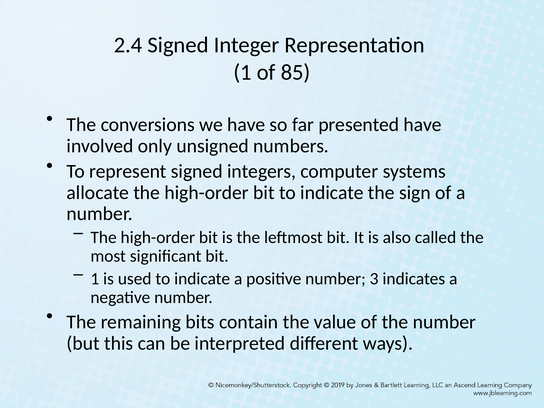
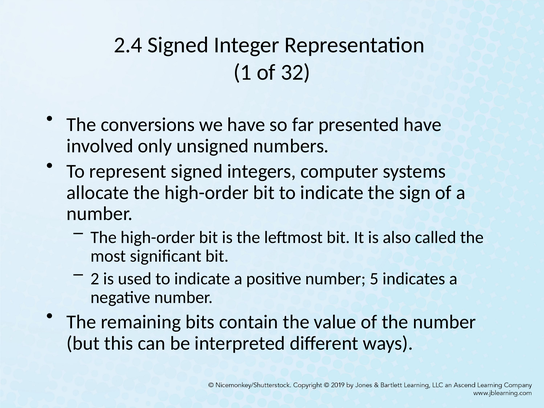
85: 85 -> 32
1 at (95, 279): 1 -> 2
3: 3 -> 5
